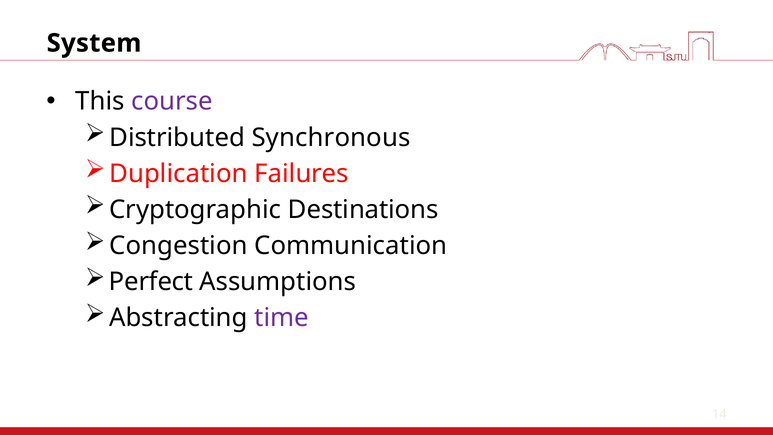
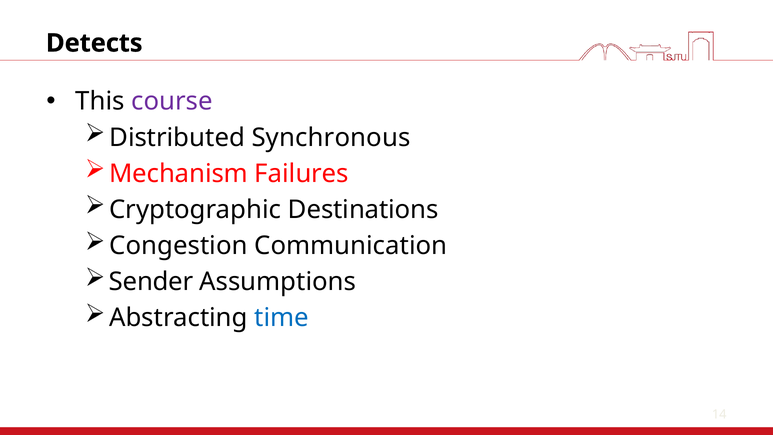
System: System -> Detects
Duplication: Duplication -> Mechanism
Perfect: Perfect -> Sender
time colour: purple -> blue
